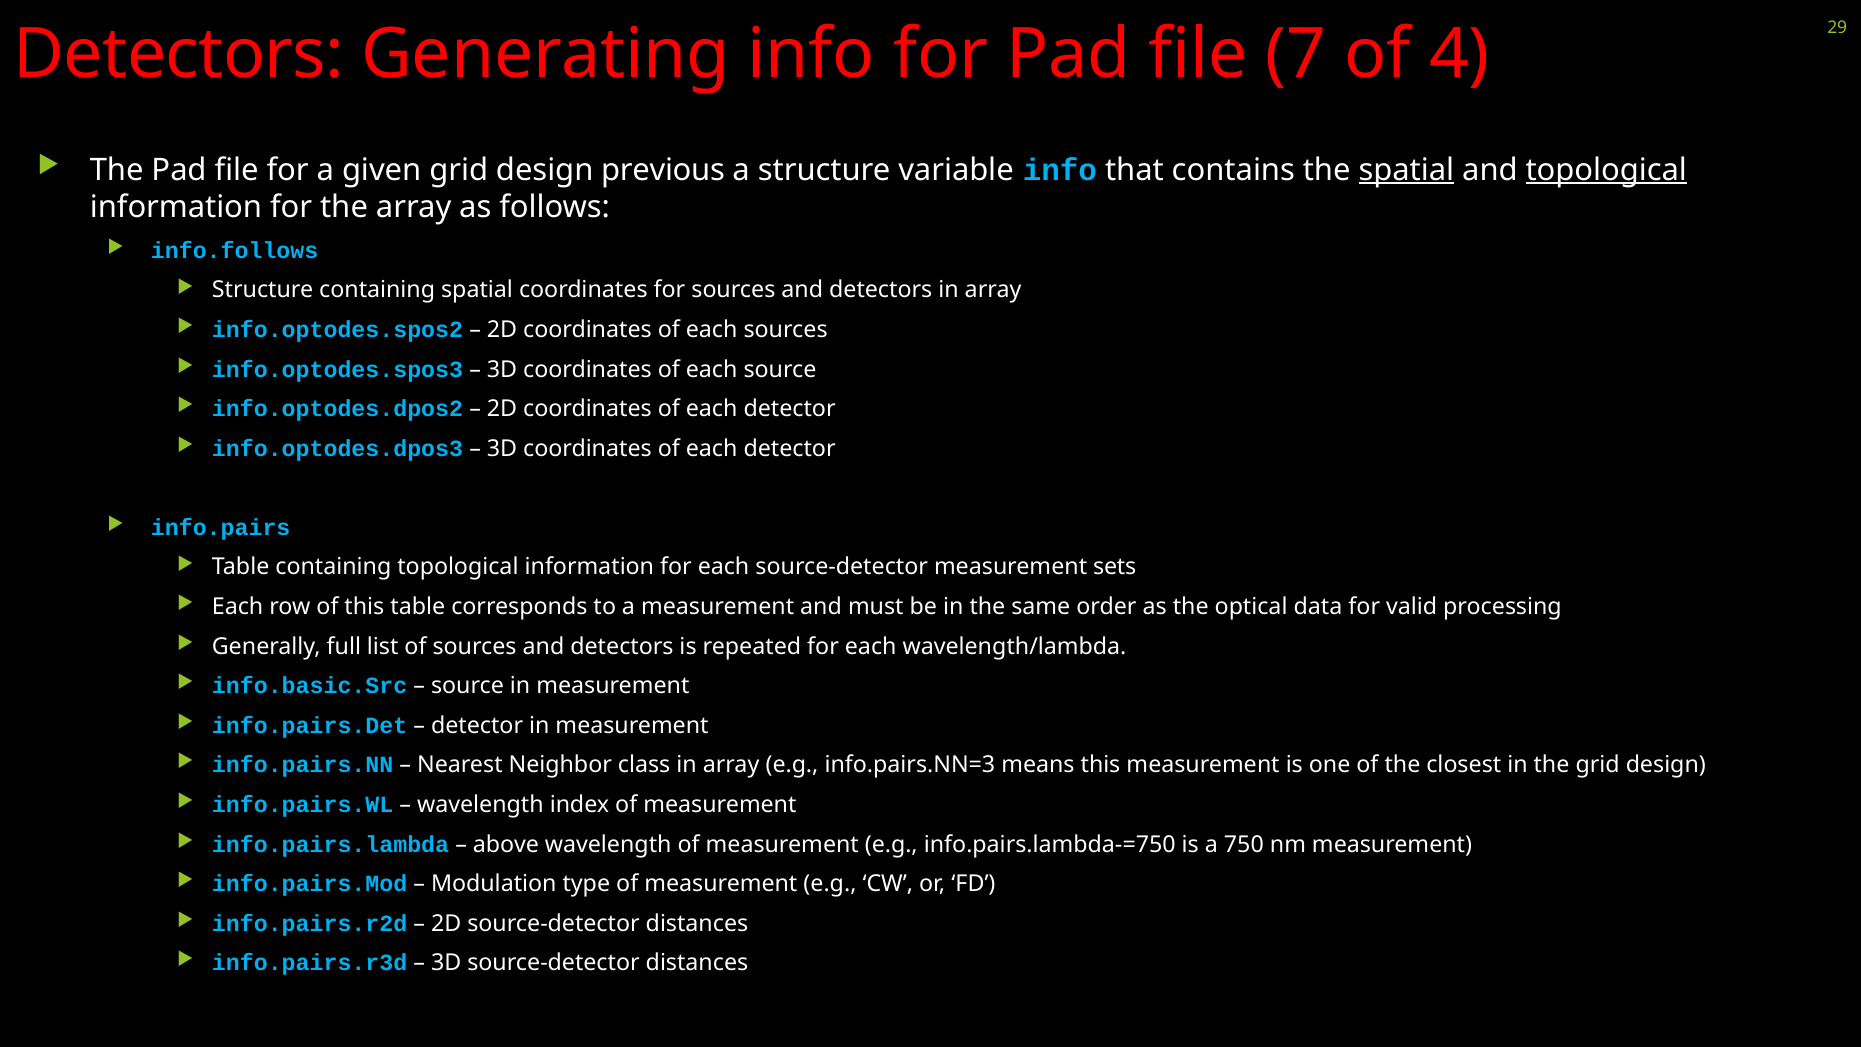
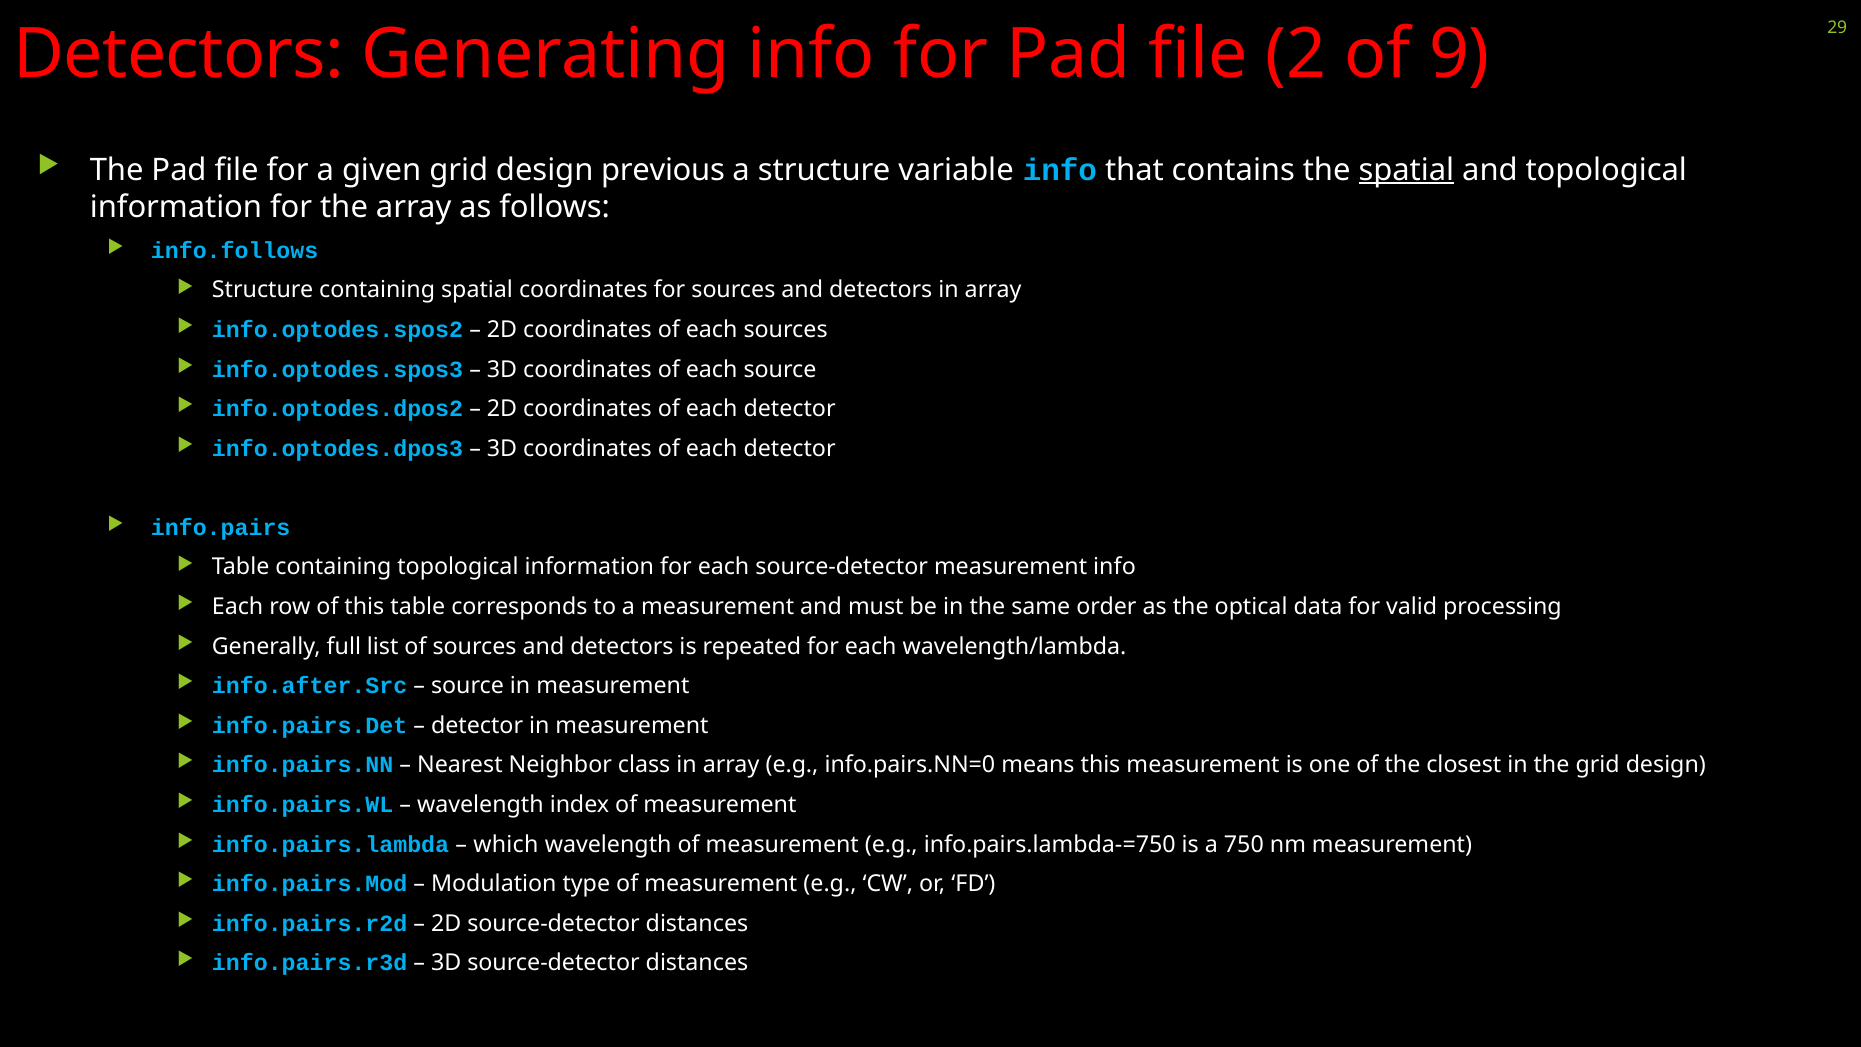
7: 7 -> 2
4: 4 -> 9
topological at (1606, 170) underline: present -> none
measurement sets: sets -> info
info.basic.Src: info.basic.Src -> info.after.Src
info.pairs.NN=3: info.pairs.NN=3 -> info.pairs.NN=0
above: above -> which
